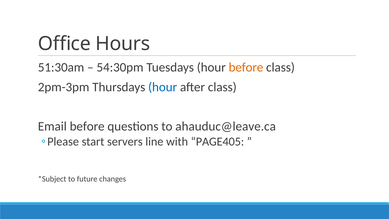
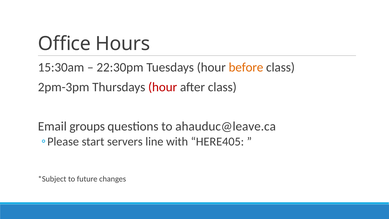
51:30am: 51:30am -> 15:30am
54:30pm: 54:30pm -> 22:30pm
hour at (163, 87) colour: blue -> red
Email before: before -> groups
PAGE405: PAGE405 -> HERE405
